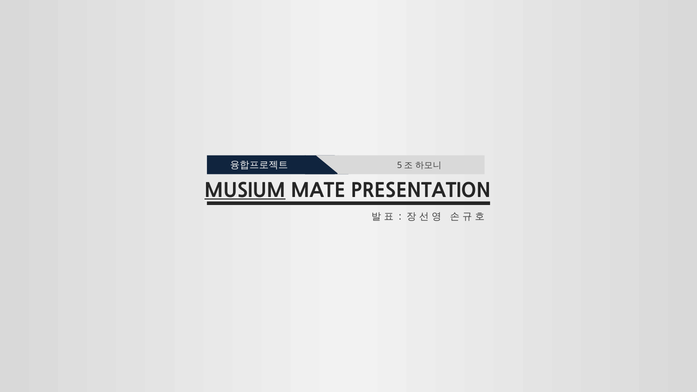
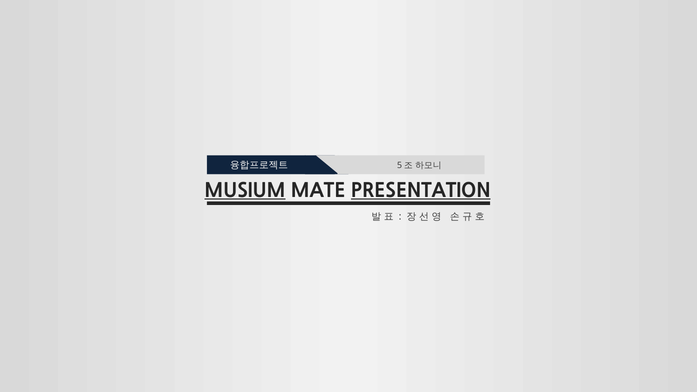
PRESENTATION underline: none -> present
